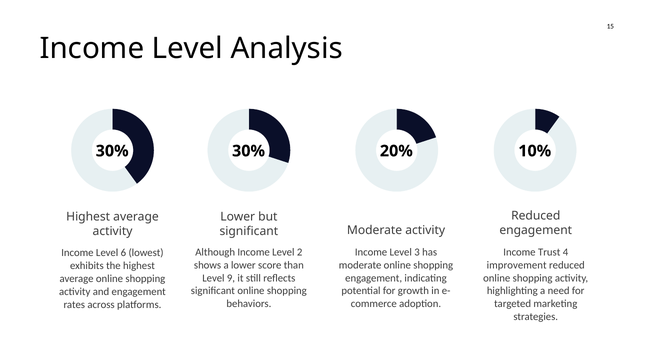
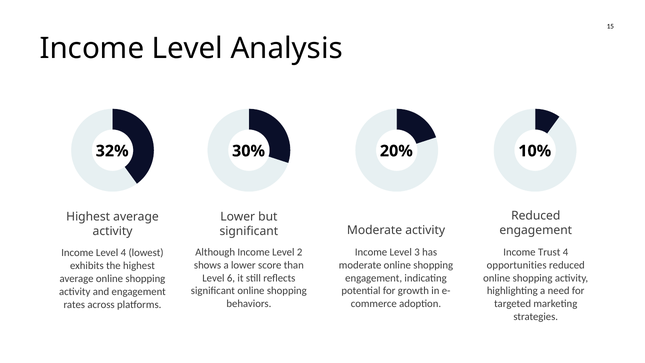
30% at (112, 151): 30% -> 32%
Level 6: 6 -> 4
improvement: improvement -> opportunities
9: 9 -> 6
